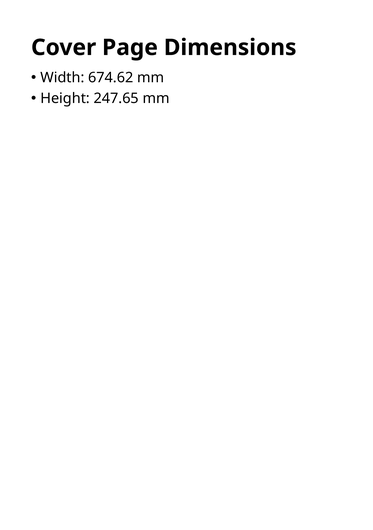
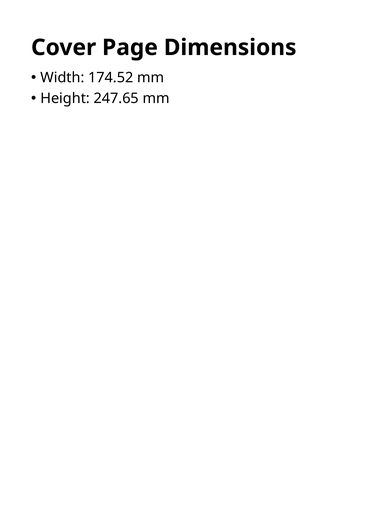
674.62: 674.62 -> 174.52
